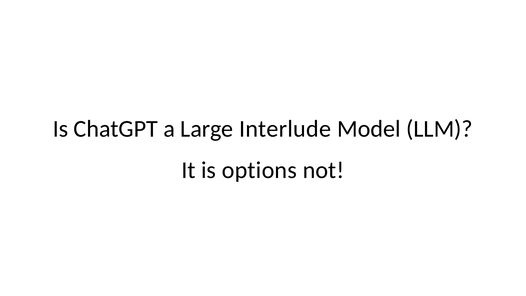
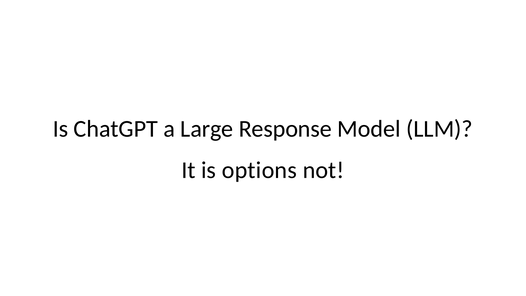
Interlude: Interlude -> Response
